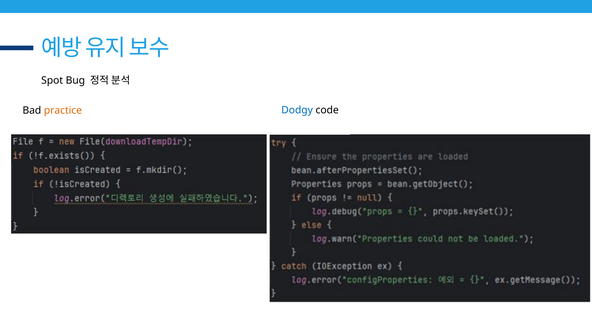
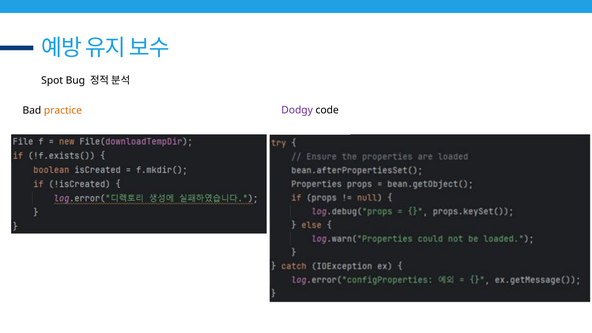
Dodgy colour: blue -> purple
